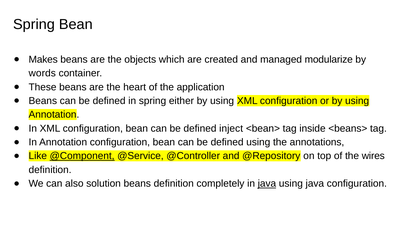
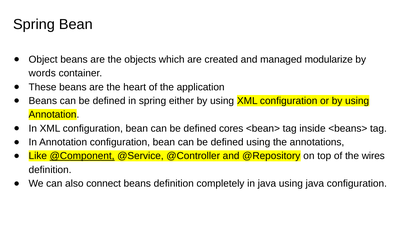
Makes: Makes -> Object
inject: inject -> cores
solution: solution -> connect
java at (267, 184) underline: present -> none
